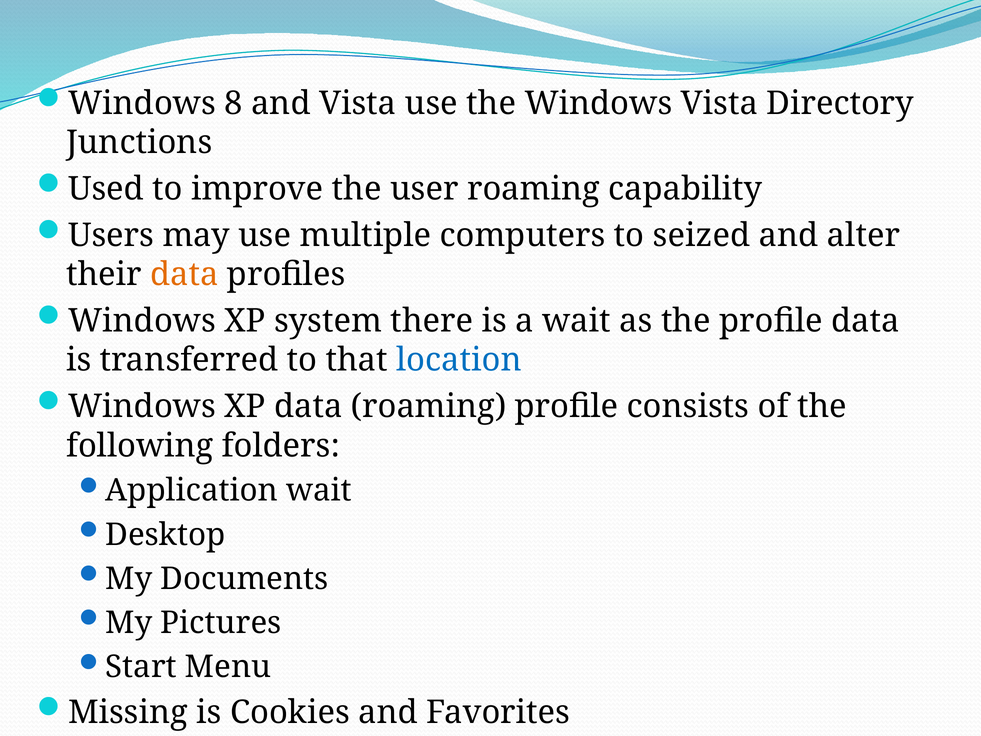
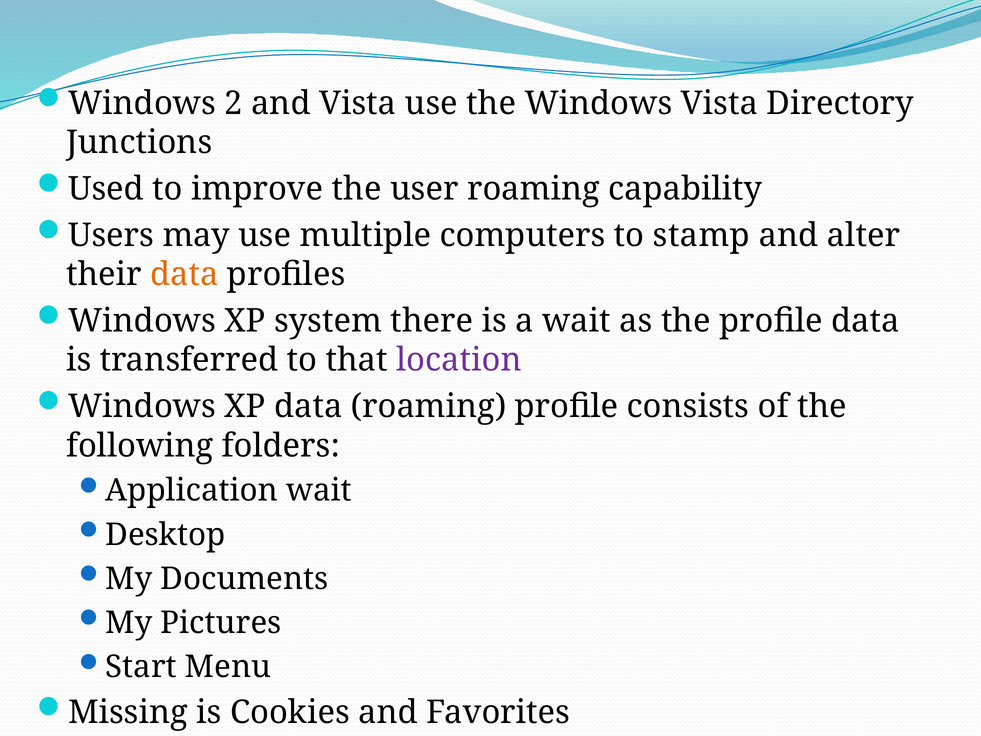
8: 8 -> 2
seized: seized -> stamp
location colour: blue -> purple
